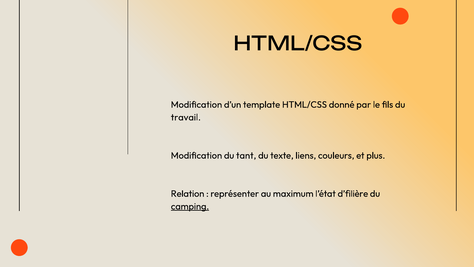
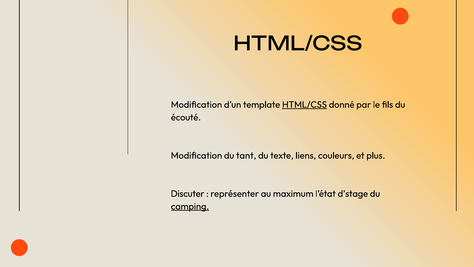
HTML/CSS at (305, 105) underline: none -> present
travail: travail -> écouté
Relation: Relation -> Discuter
d’filière: d’filière -> d’stage
